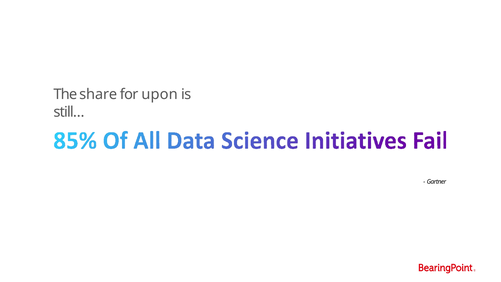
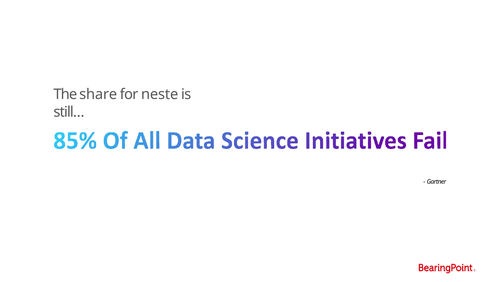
upon: upon -> neste
